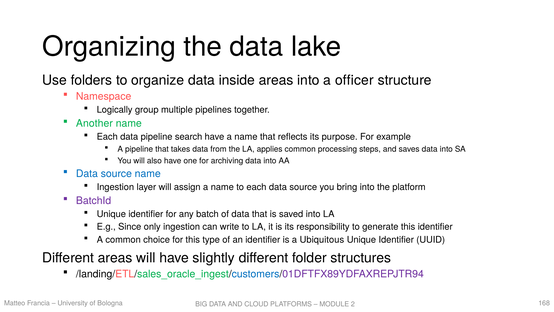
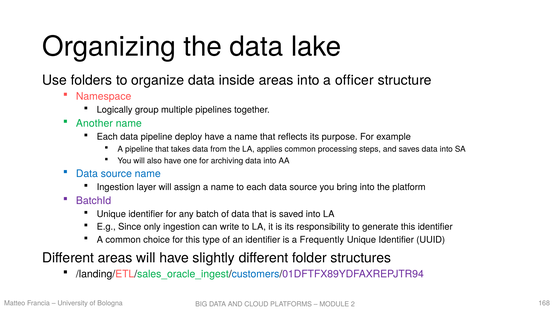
search: search -> deploy
Ubiquitous: Ubiquitous -> Frequently
